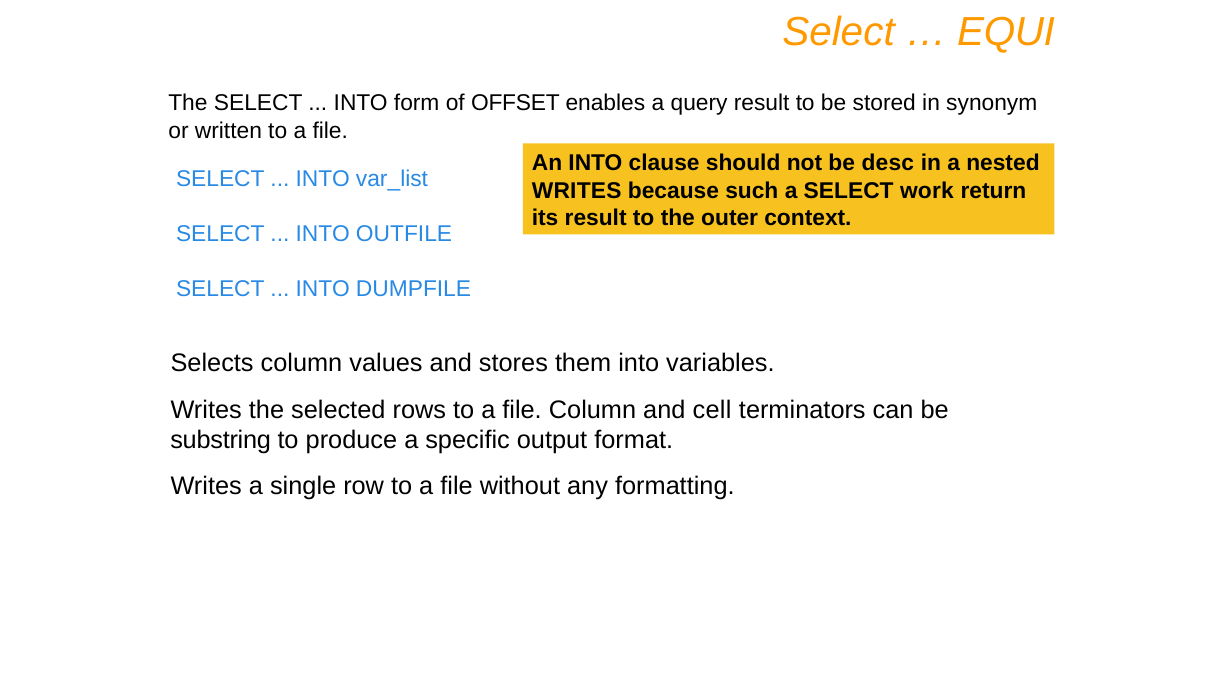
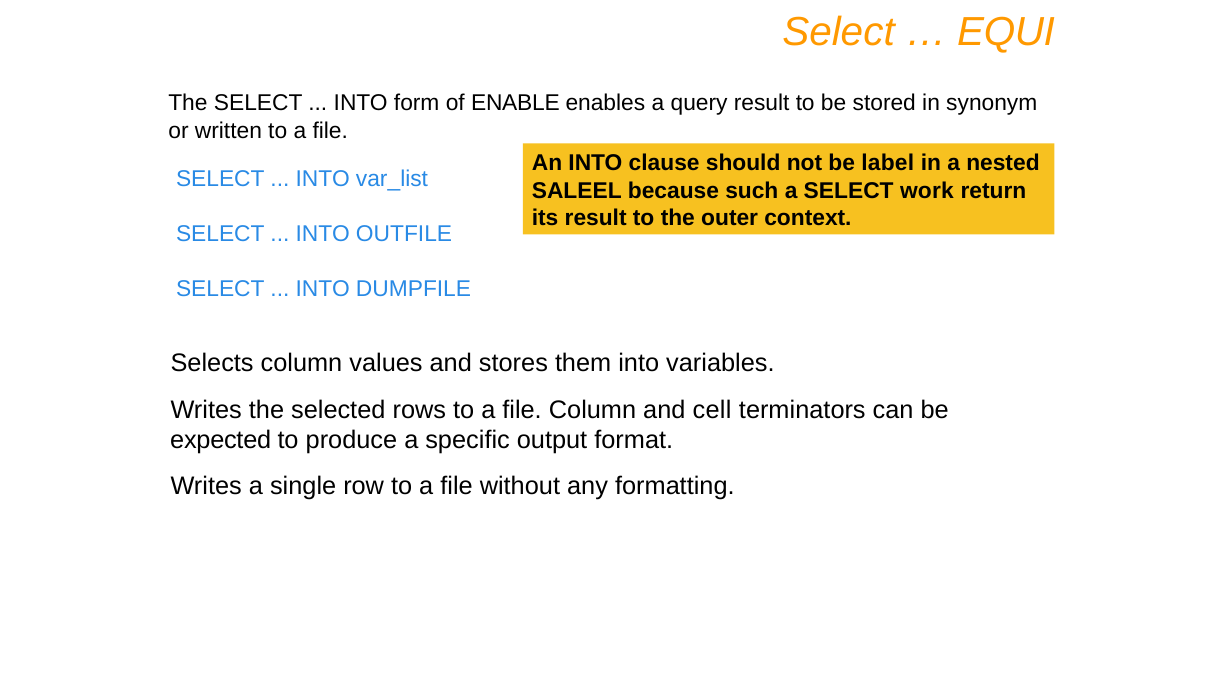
OFFSET: OFFSET -> ENABLE
desc: desc -> label
WRITES at (577, 190): WRITES -> SALEEL
substring: substring -> expected
